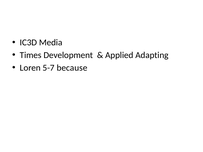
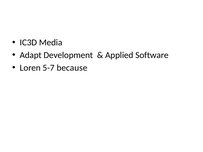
Times: Times -> Adapt
Adapting: Adapting -> Software
